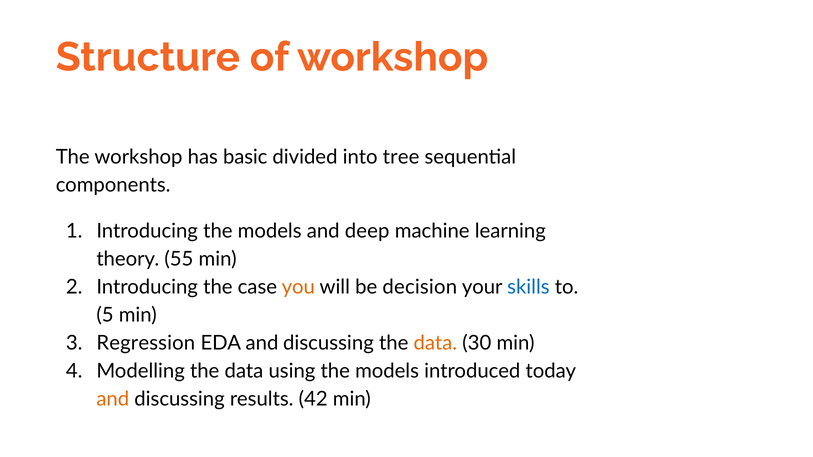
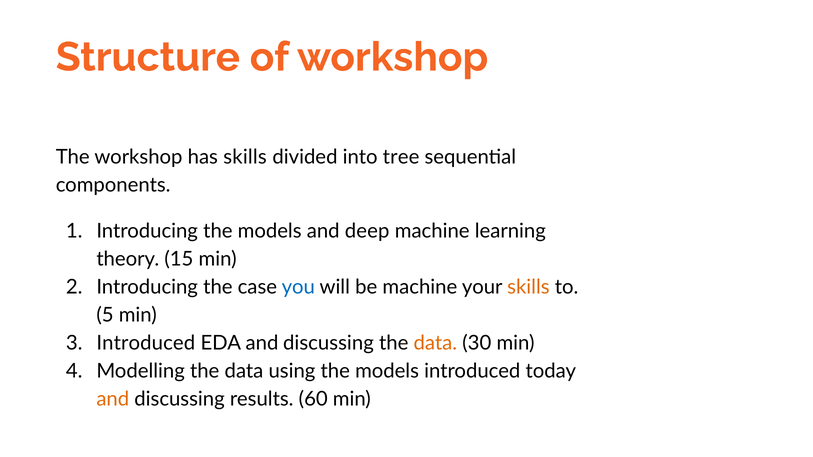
has basic: basic -> skills
55: 55 -> 15
you colour: orange -> blue
be decision: decision -> machine
skills at (528, 287) colour: blue -> orange
Regression at (146, 343): Regression -> Introduced
42: 42 -> 60
